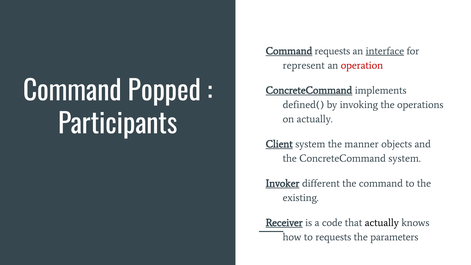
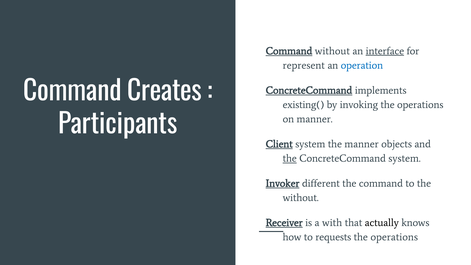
Command requests: requests -> without
operation colour: red -> blue
Popped: Popped -> Creates
defined(: defined( -> existing(
on actually: actually -> manner
the at (290, 158) underline: none -> present
existing at (301, 198): existing -> without
code: code -> with
parameters at (394, 237): parameters -> operations
